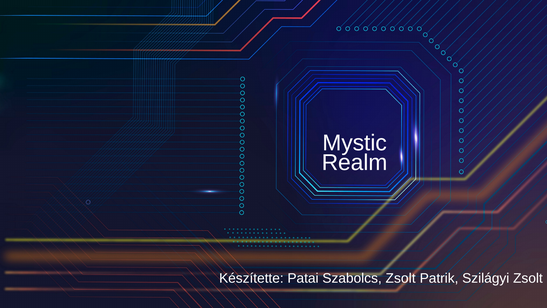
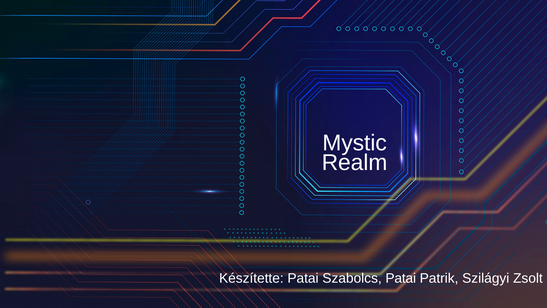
Szabolcs Zsolt: Zsolt -> Patai
